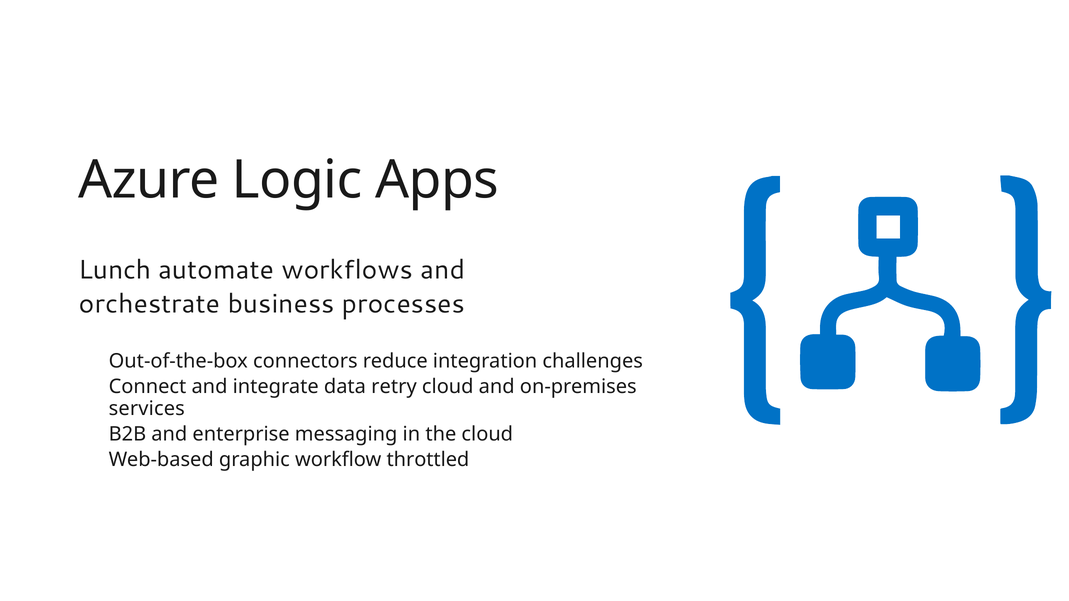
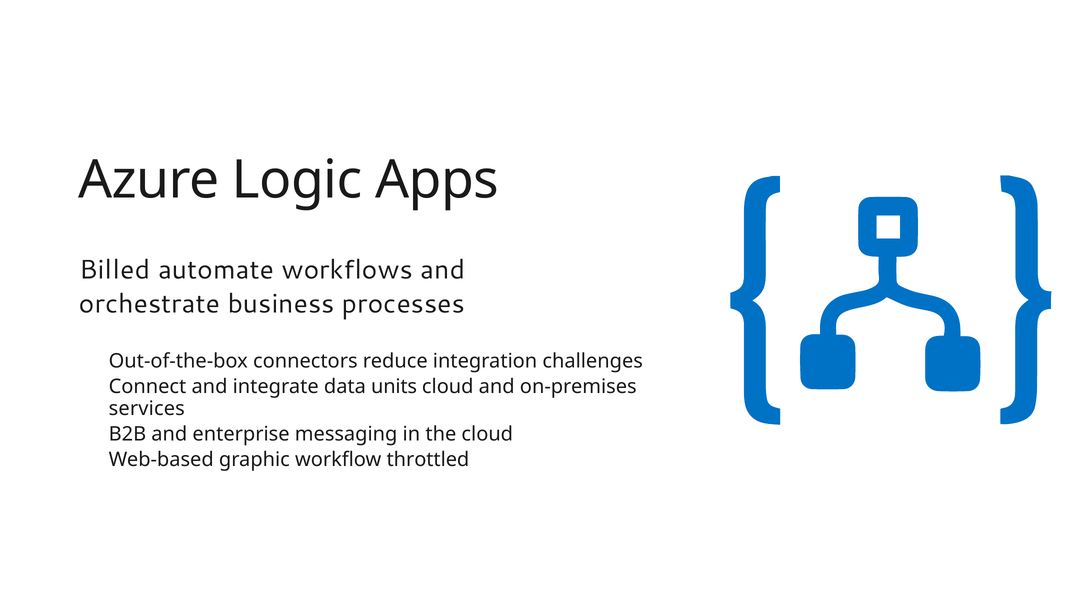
Lunch: Lunch -> Billed
retry: retry -> units
